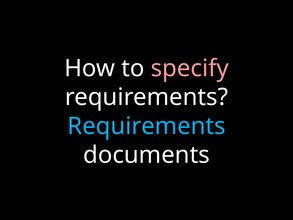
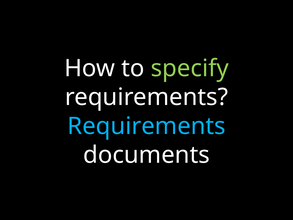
specify colour: pink -> light green
